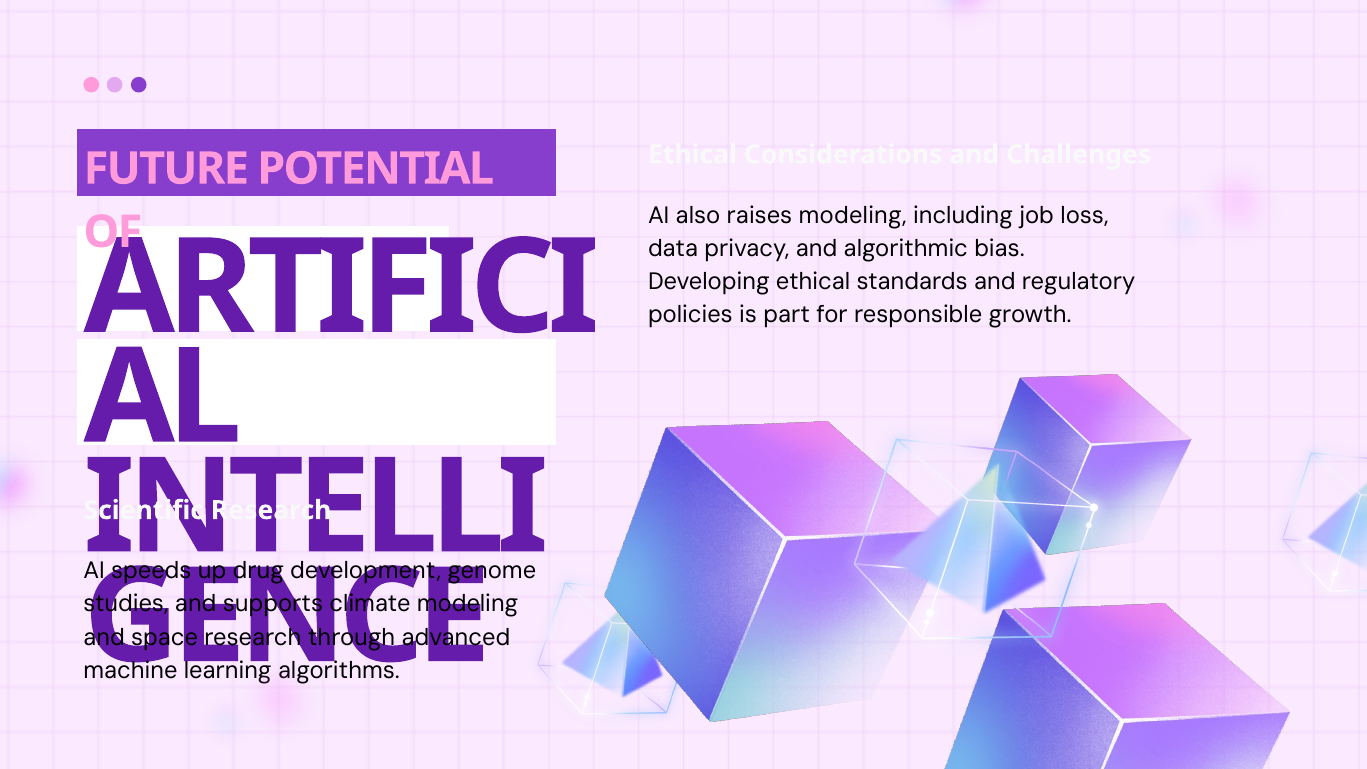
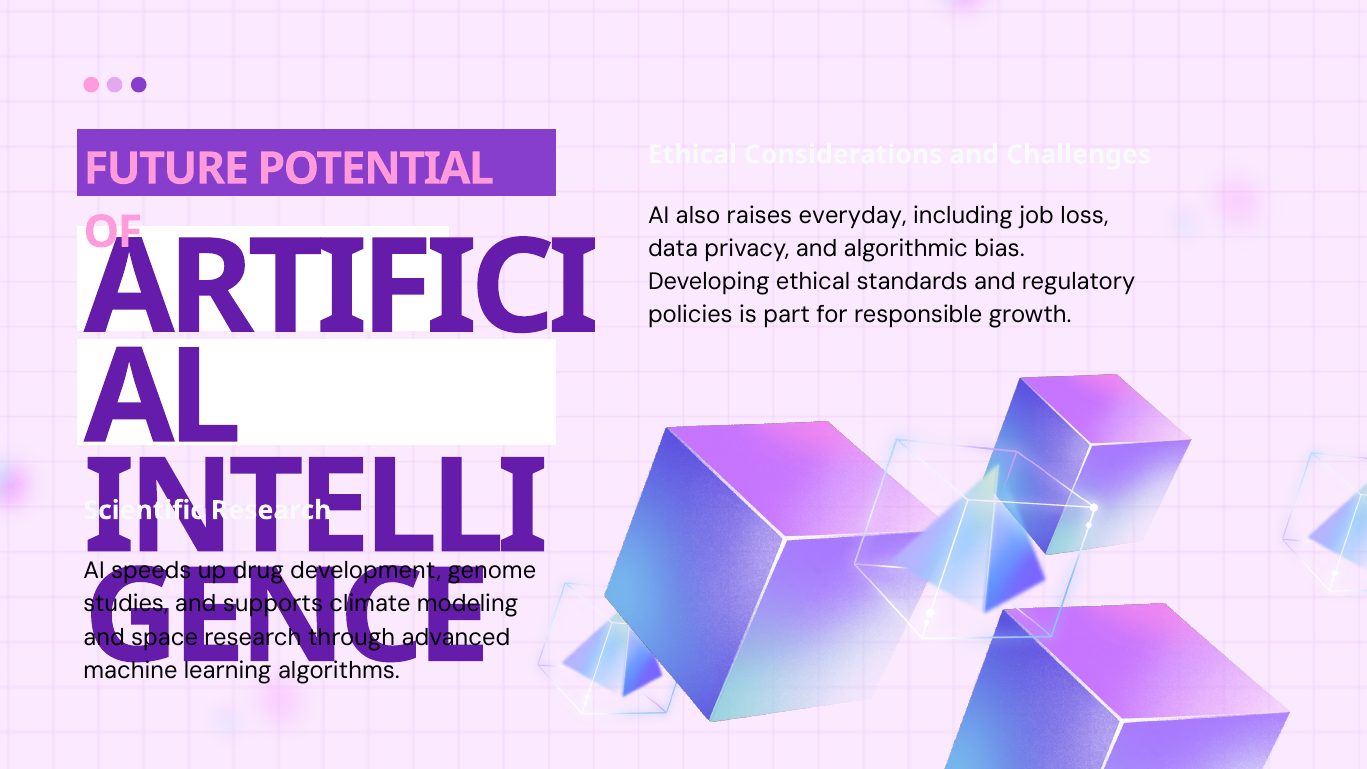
raises modeling: modeling -> everyday
